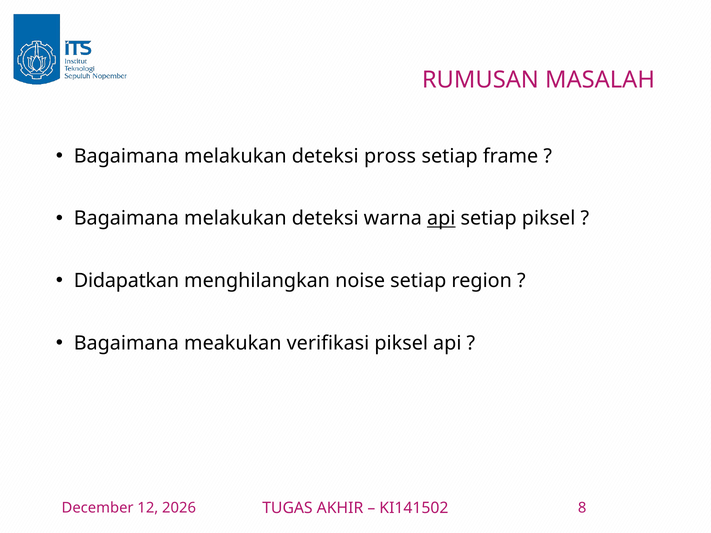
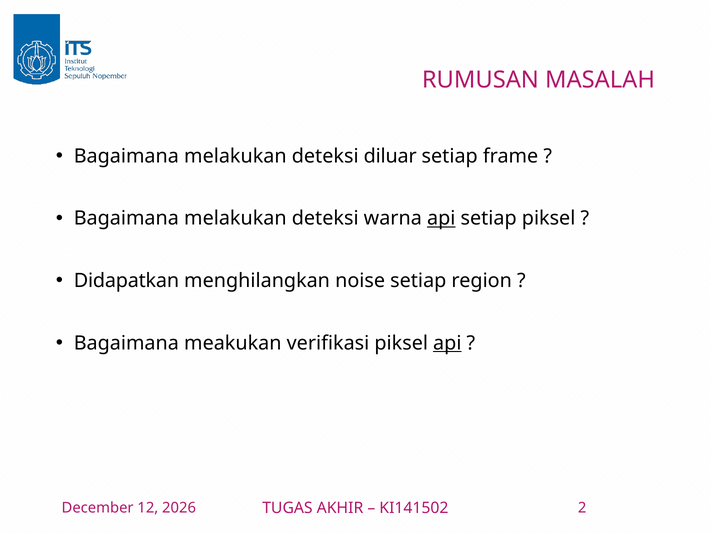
pross: pross -> diluar
api at (447, 343) underline: none -> present
8: 8 -> 2
